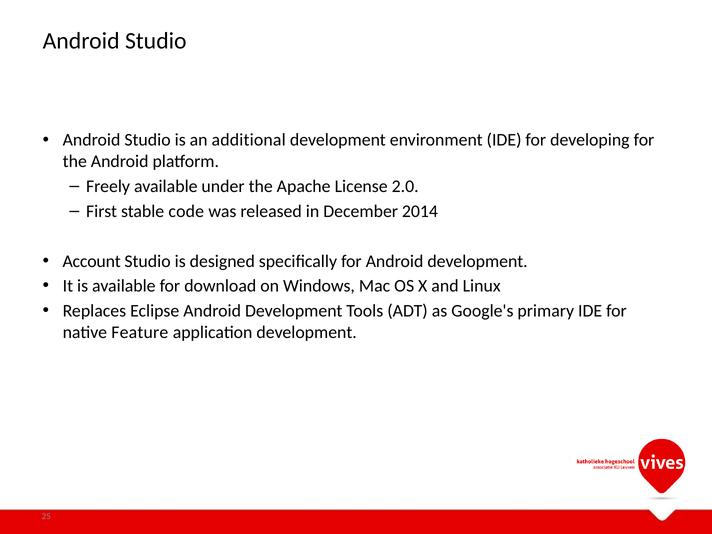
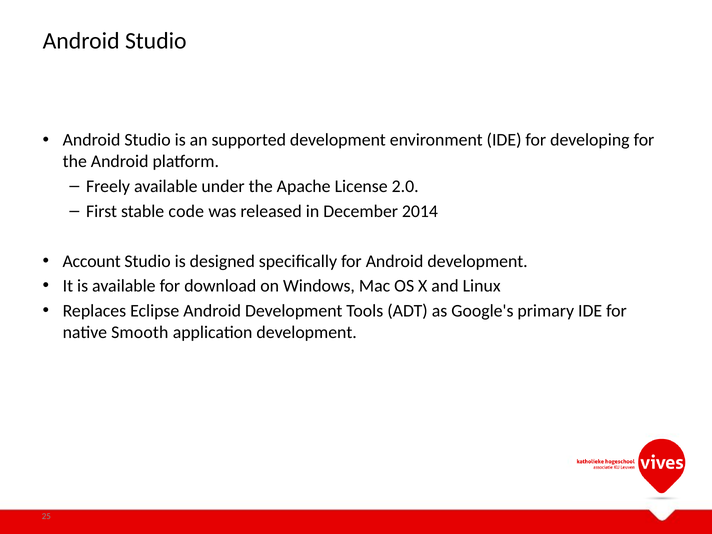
additional: additional -> supported
Feature: Feature -> Smooth
